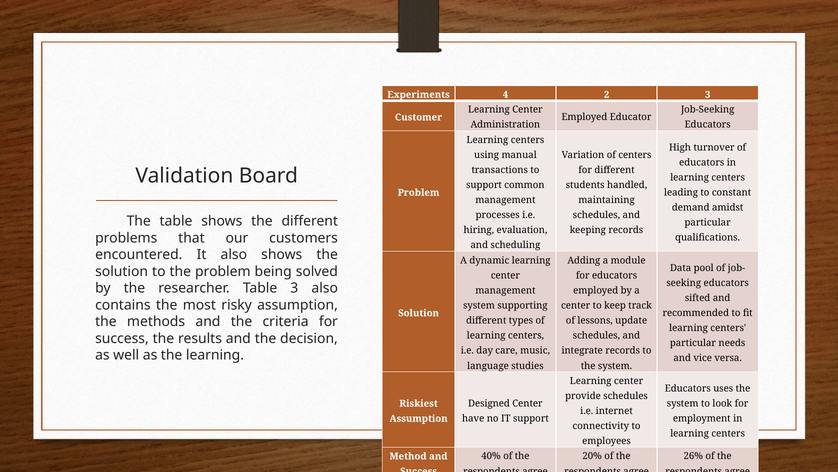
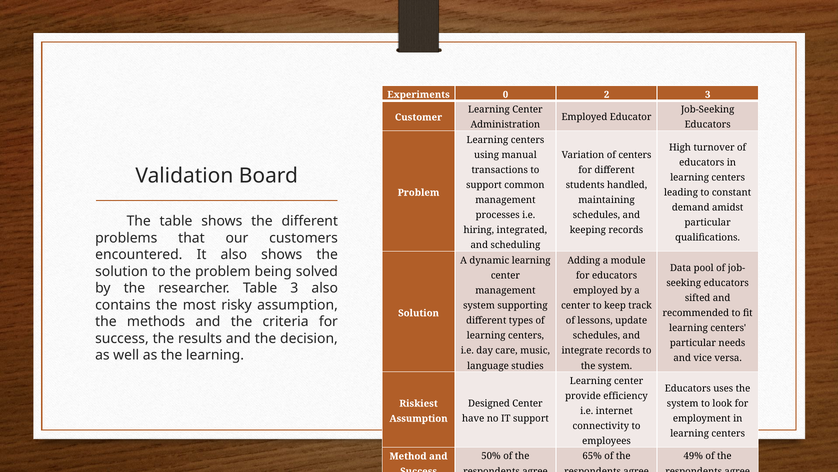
4: 4 -> 0
evaluation: evaluation -> integrated
provide schedules: schedules -> efficiency
40%: 40% -> 50%
20%: 20% -> 65%
26%: 26% -> 49%
